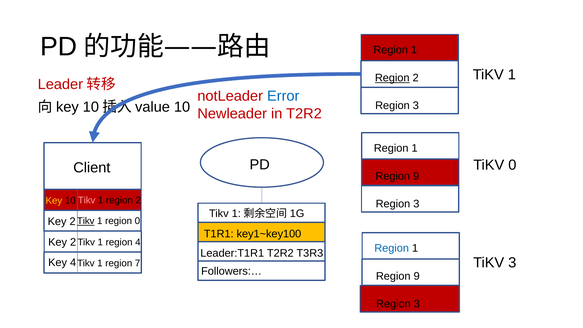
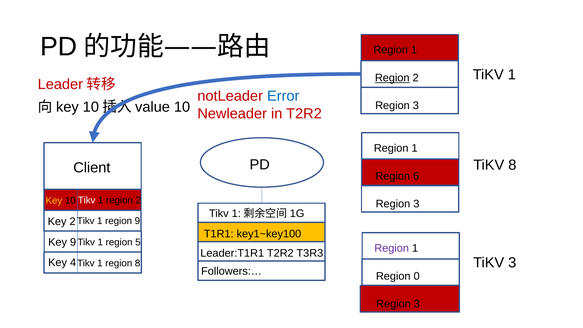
TiKV 0: 0 -> 8
9 at (416, 176): 9 -> 6
Tikv at (87, 200) colour: pink -> white
Tikv at (86, 221) underline: present -> none
region 0: 0 -> 9
2 at (73, 242): 2 -> 9
region 4: 4 -> 5
Region at (392, 248) colour: blue -> purple
region 7: 7 -> 8
9 at (417, 276): 9 -> 0
